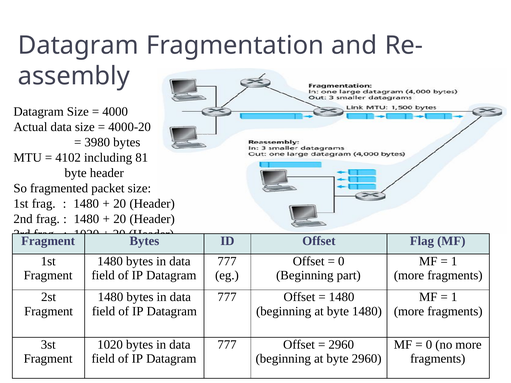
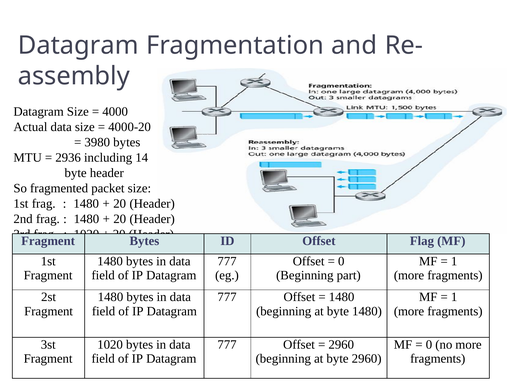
4102: 4102 -> 2936
81: 81 -> 14
